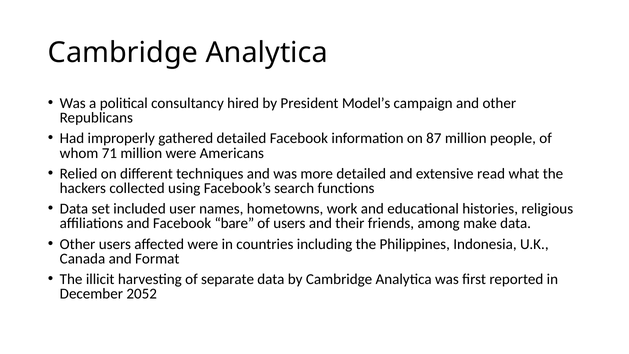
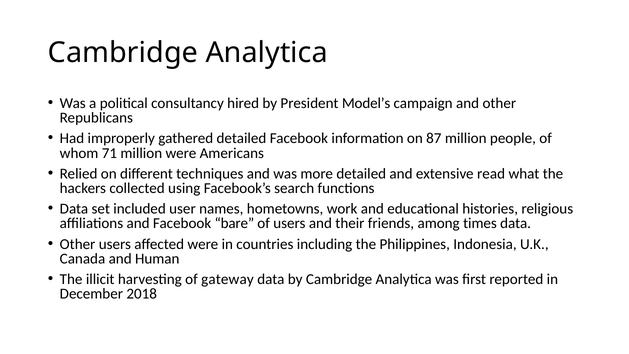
make: make -> times
Format: Format -> Human
separate: separate -> gateway
2052: 2052 -> 2018
